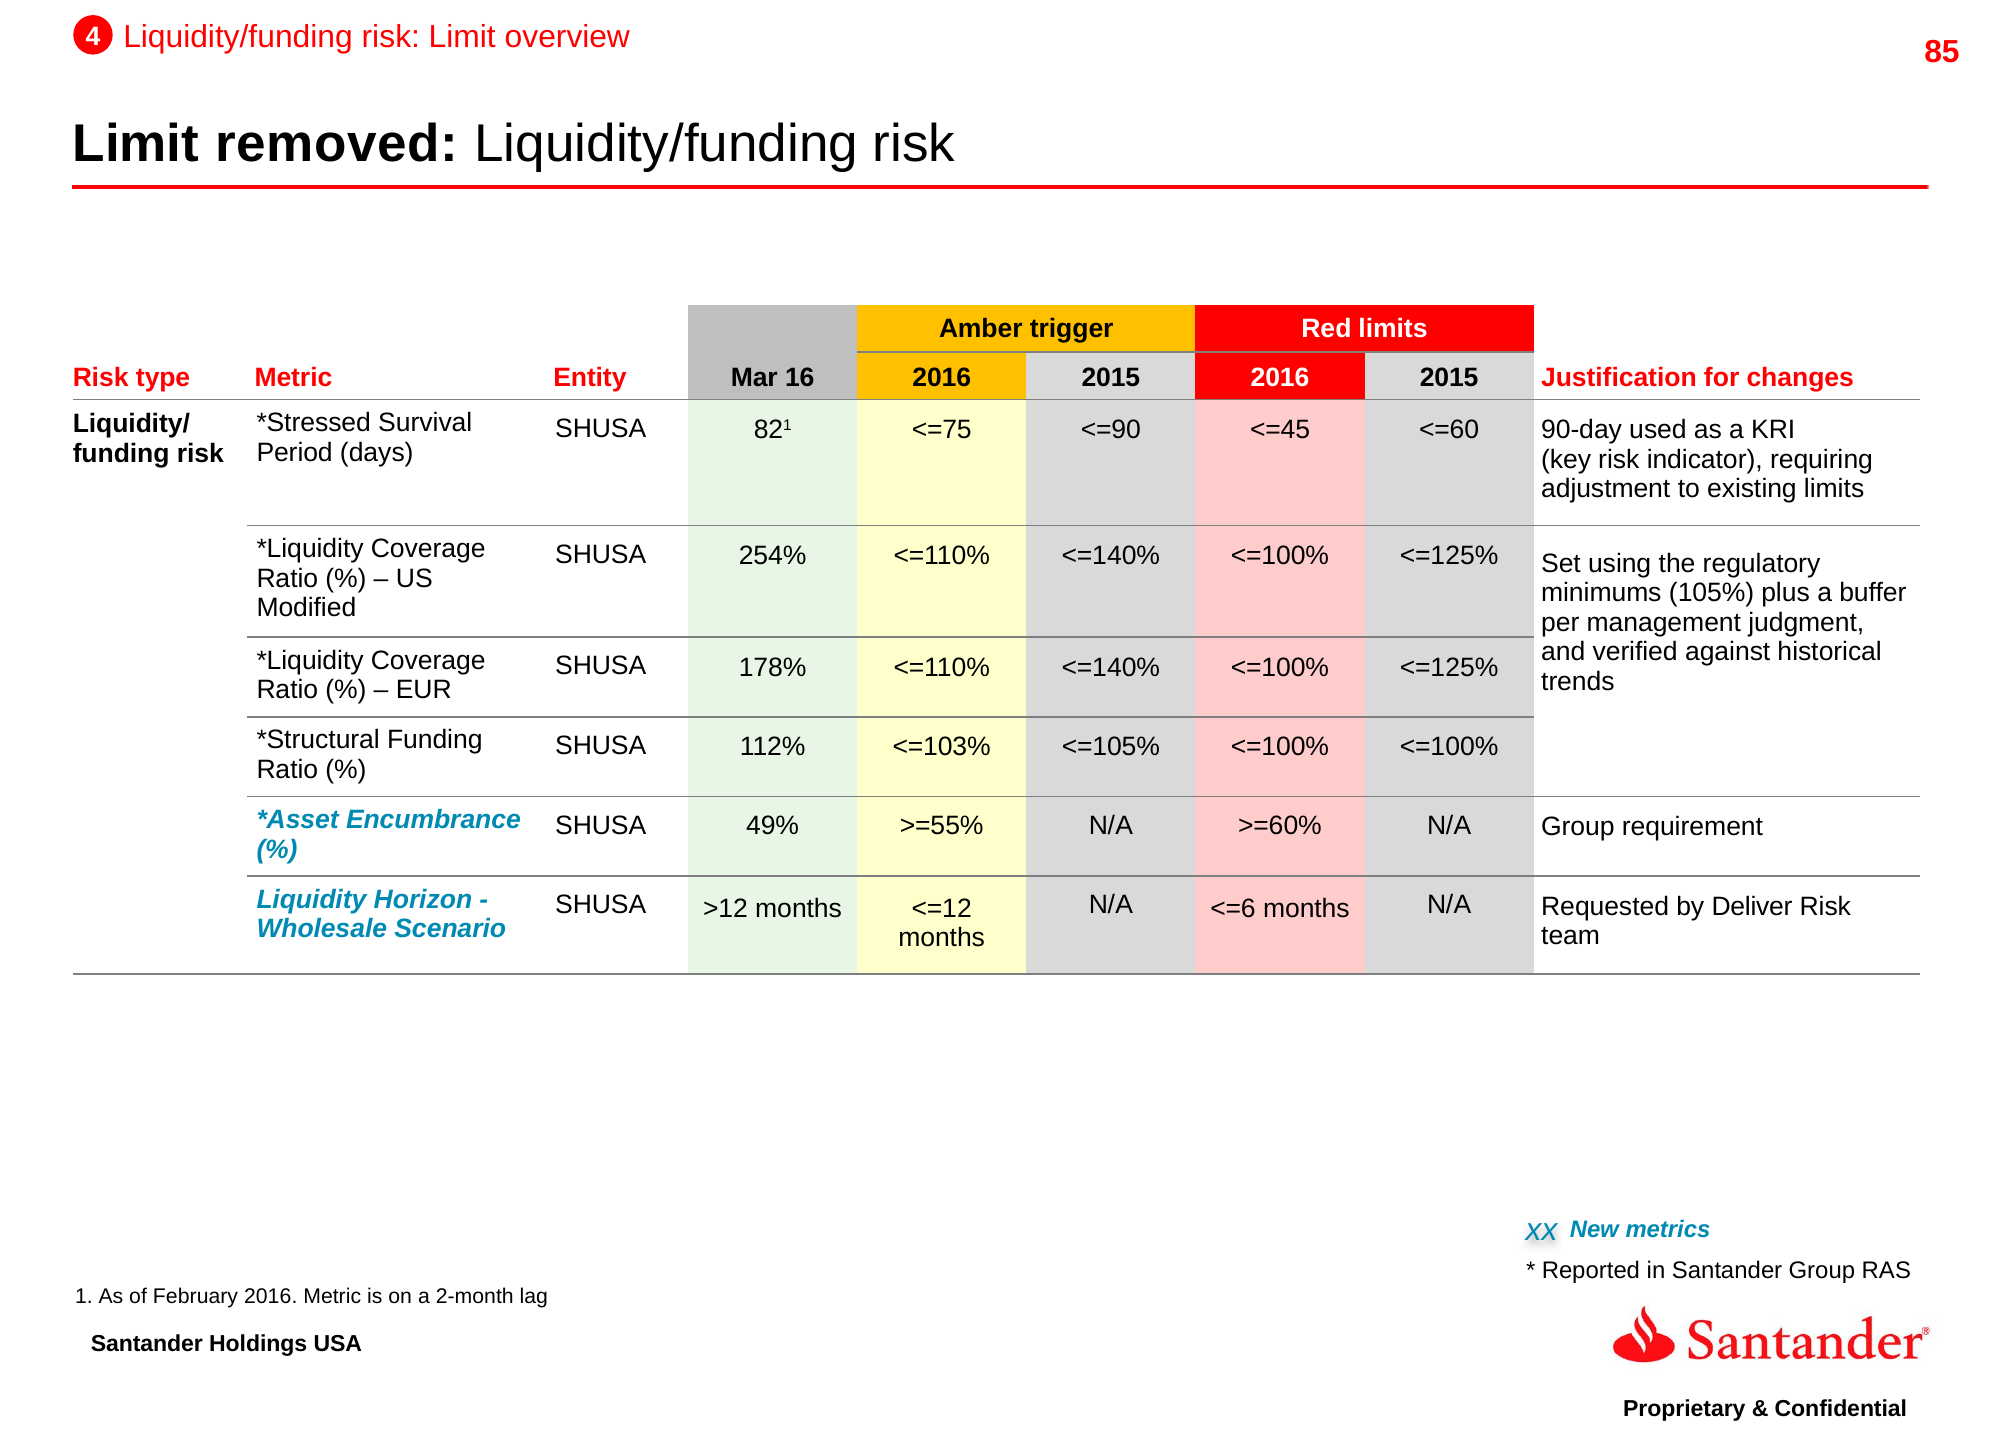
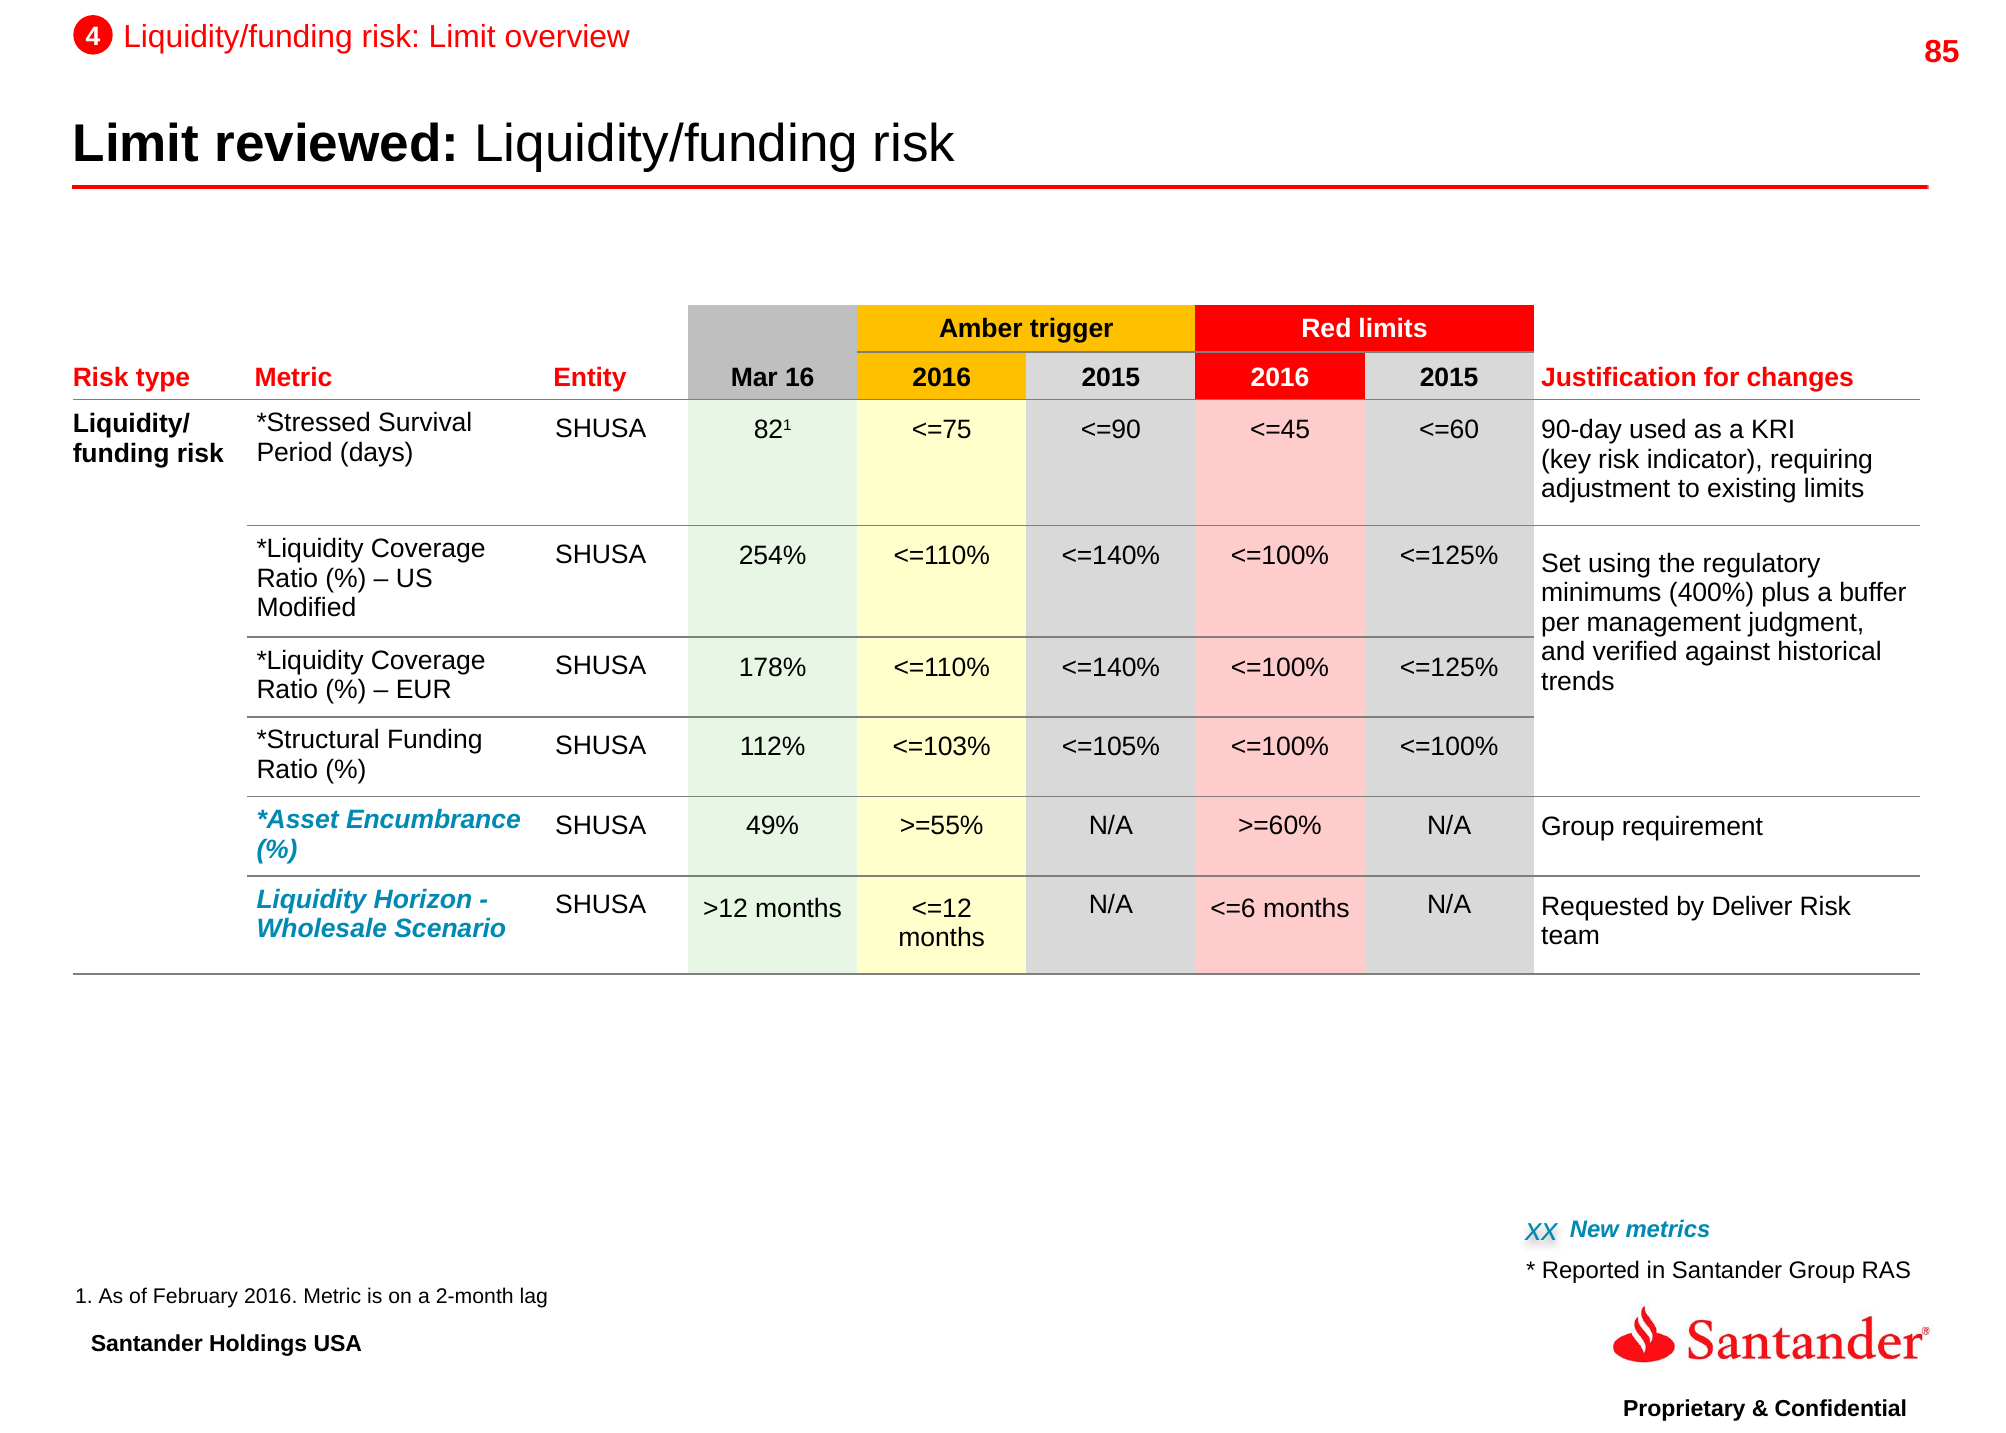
removed: removed -> reviewed
105%: 105% -> 400%
